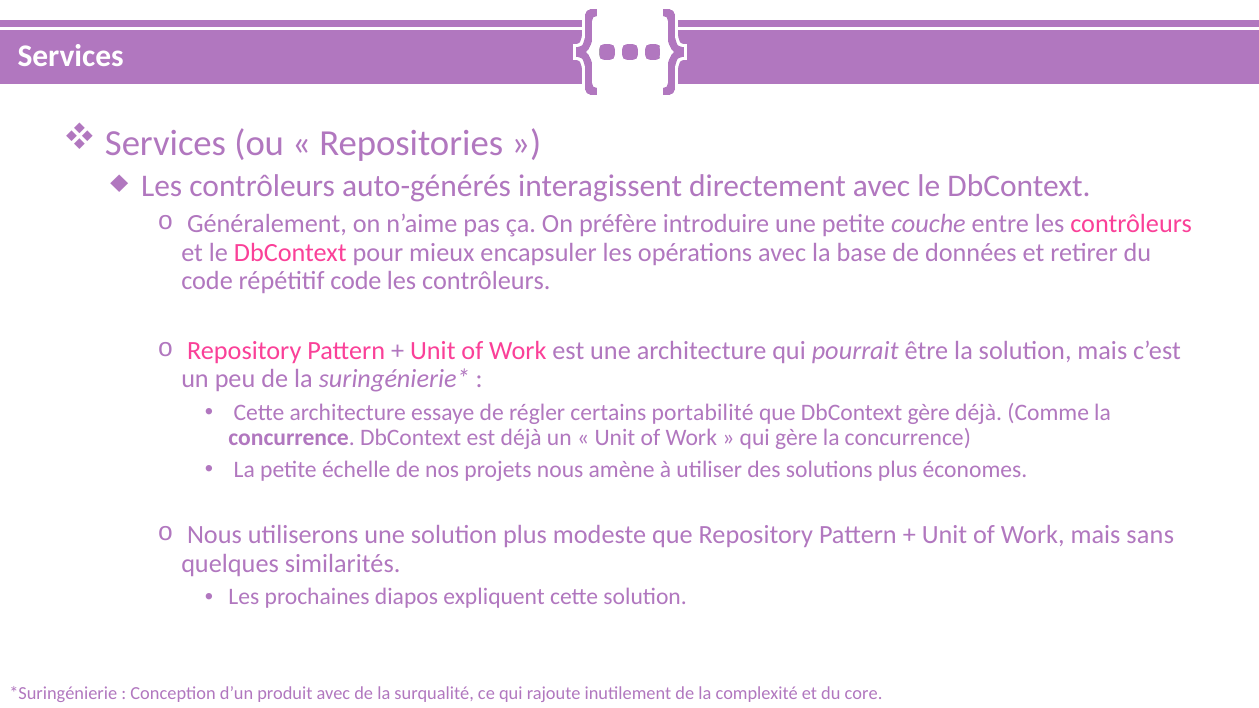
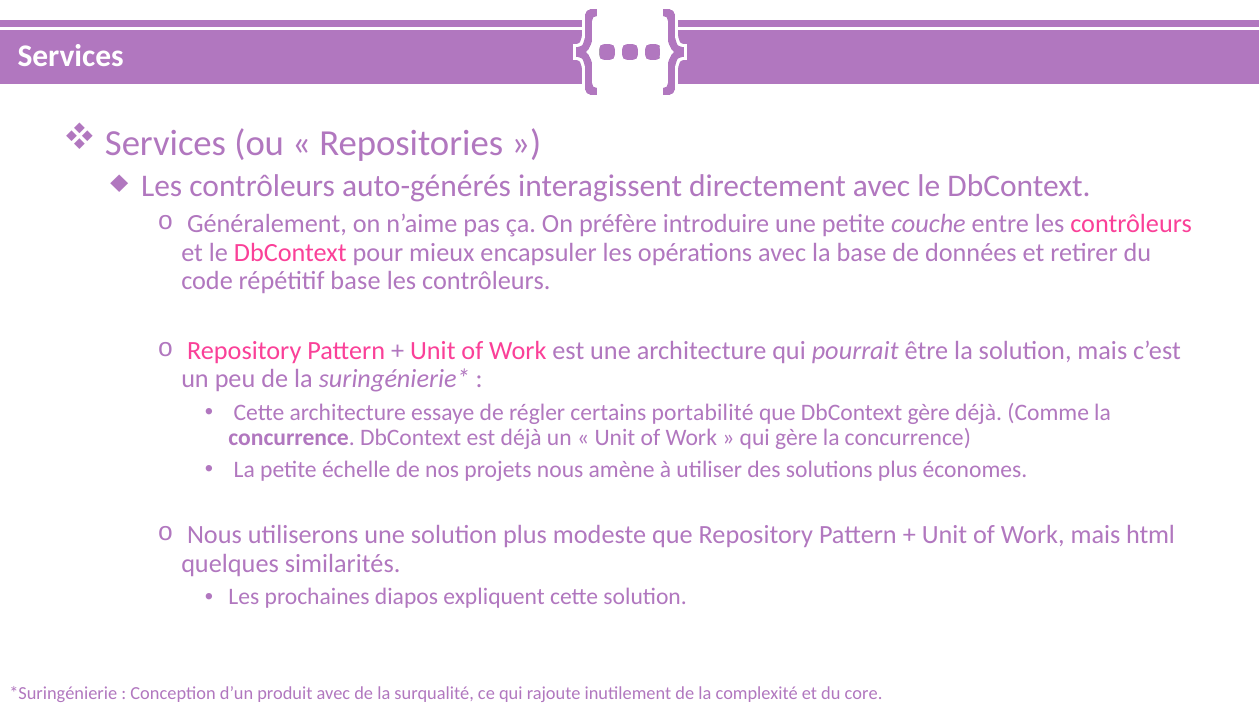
répétitif code: code -> base
sans: sans -> html
